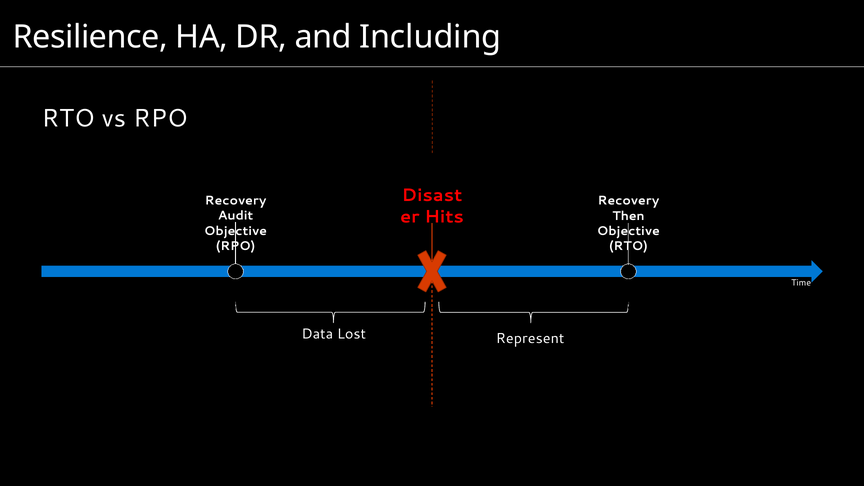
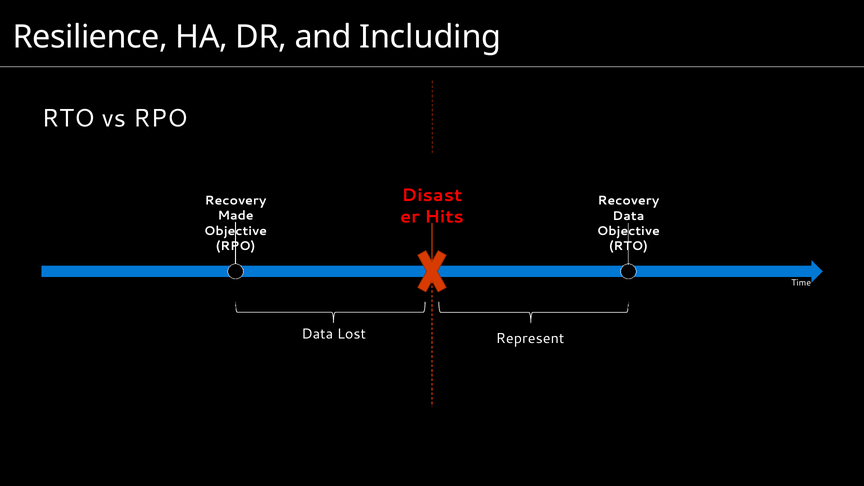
Audit: Audit -> Made
Then at (628, 216): Then -> Data
